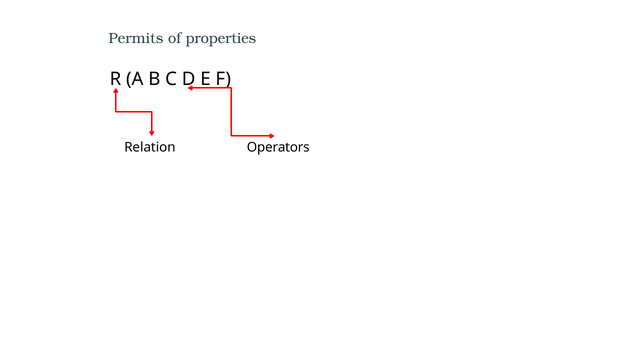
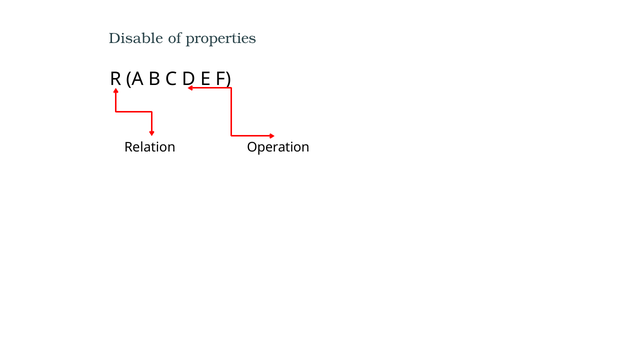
Permits: Permits -> Disable
Operators: Operators -> Operation
